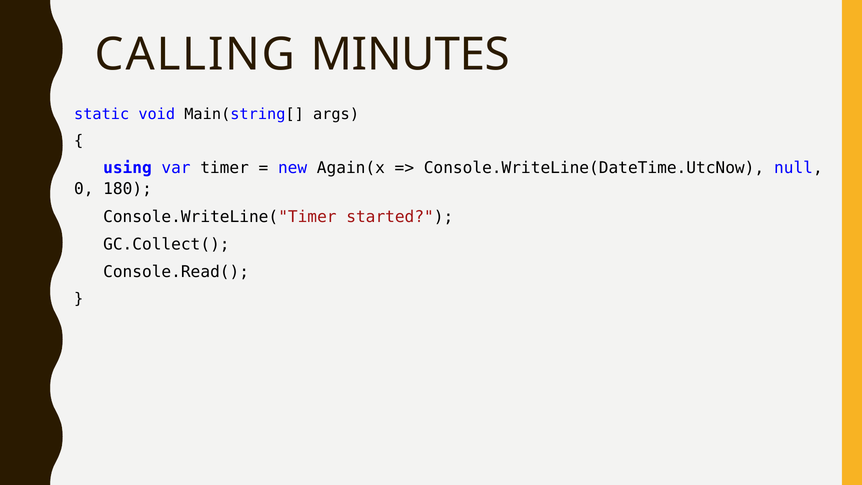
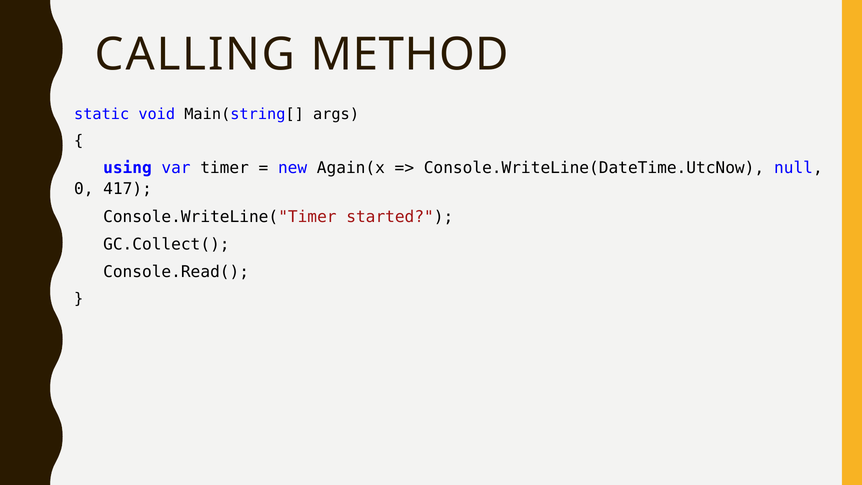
MINUTES: MINUTES -> METHOD
180: 180 -> 417
